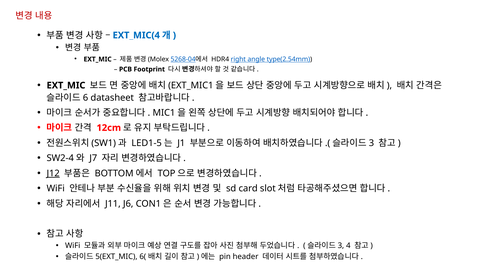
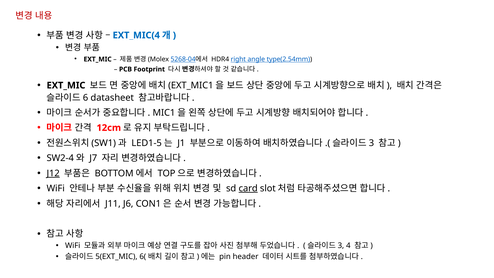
card underline: none -> present
